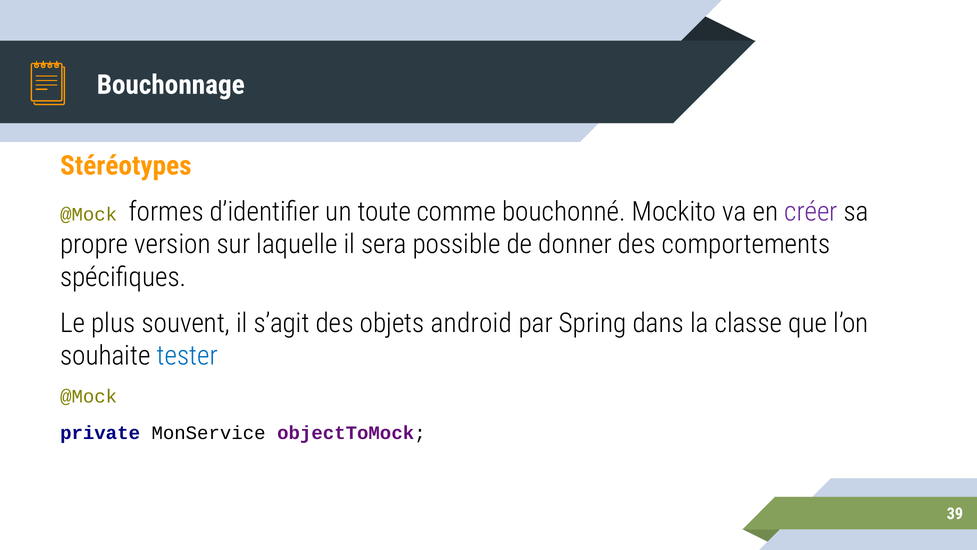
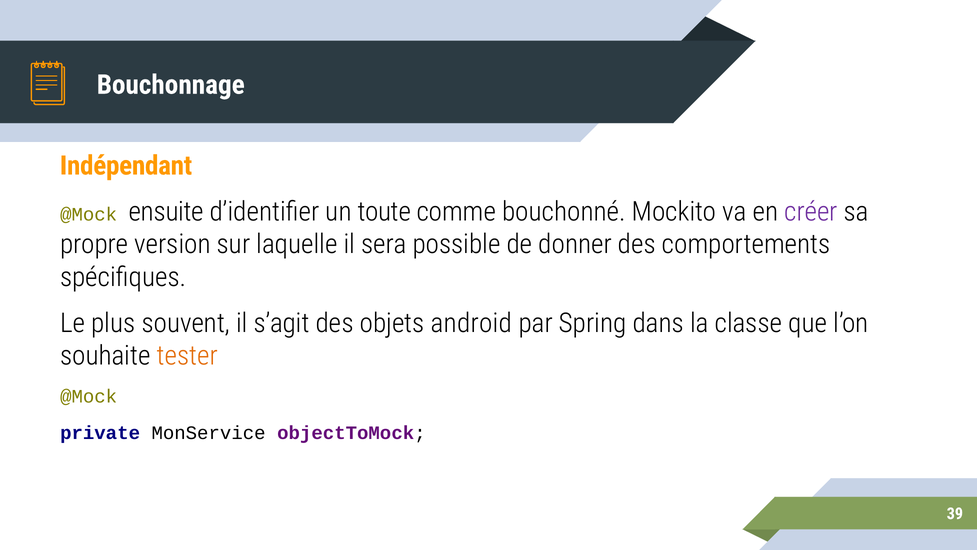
Stéréotypes: Stéréotypes -> Indépendant
formes: formes -> ensuite
tester colour: blue -> orange
